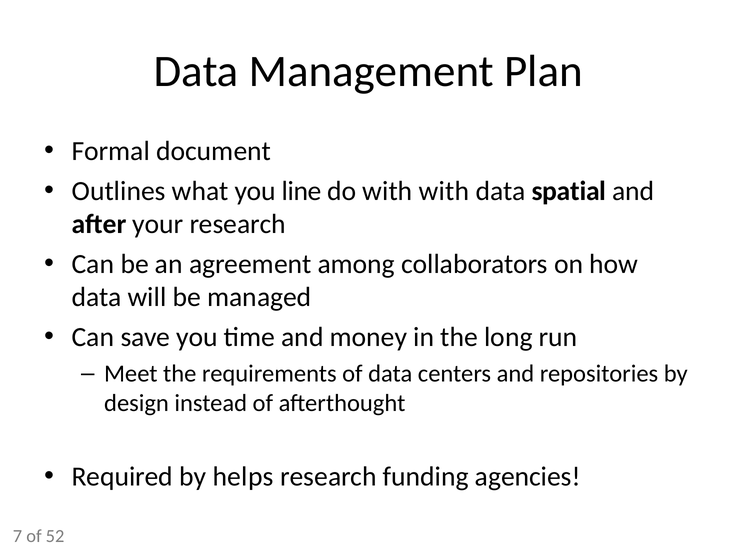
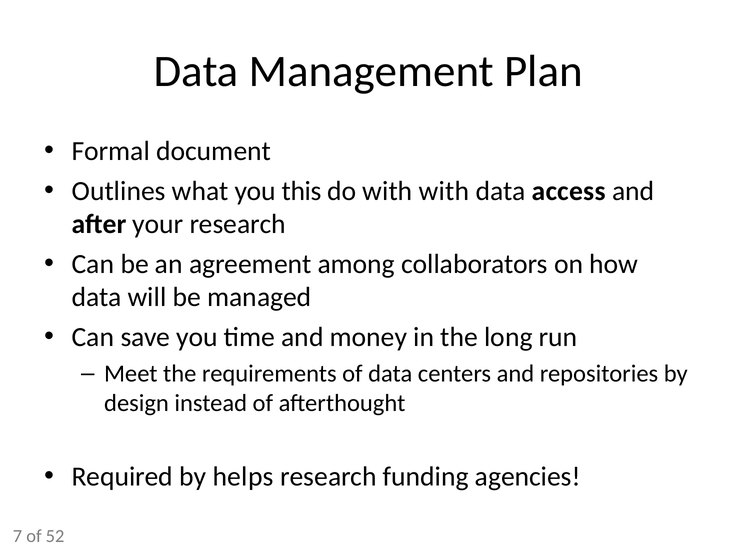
line: line -> this
spatial: spatial -> access
